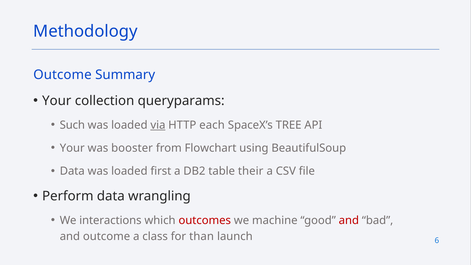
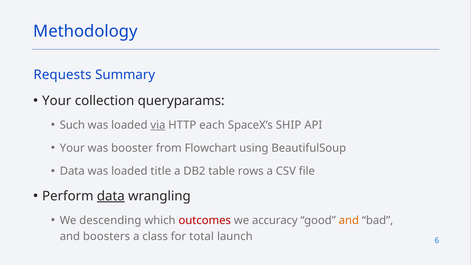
Outcome at (62, 75): Outcome -> Requests
TREE: TREE -> SHIP
first: first -> title
their: their -> rows
data at (111, 196) underline: none -> present
interactions: interactions -> descending
machine: machine -> accuracy
and at (349, 220) colour: red -> orange
and outcome: outcome -> boosters
than: than -> total
